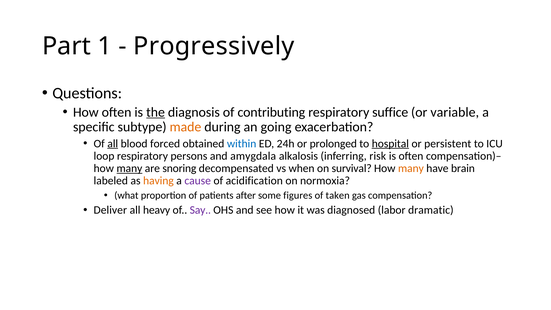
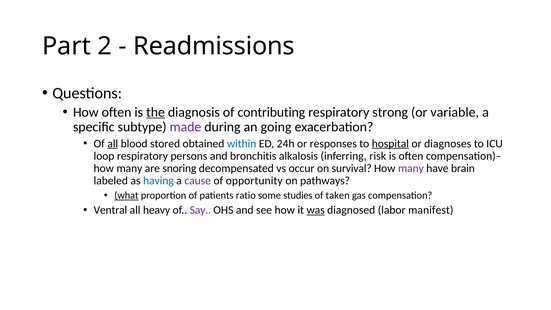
1: 1 -> 2
Progressively: Progressively -> Readmissions
suffice: suffice -> strong
made colour: orange -> purple
forced: forced -> stored
prolonged: prolonged -> responses
persistent: persistent -> diagnoses
amygdala: amygdala -> bronchitis
many at (129, 168) underline: present -> none
when: when -> occur
many at (411, 168) colour: orange -> purple
having colour: orange -> blue
acidification: acidification -> opportunity
normoxia: normoxia -> pathways
what underline: none -> present
after: after -> ratio
figures: figures -> studies
Deliver: Deliver -> Ventral
was underline: none -> present
dramatic: dramatic -> manifest
